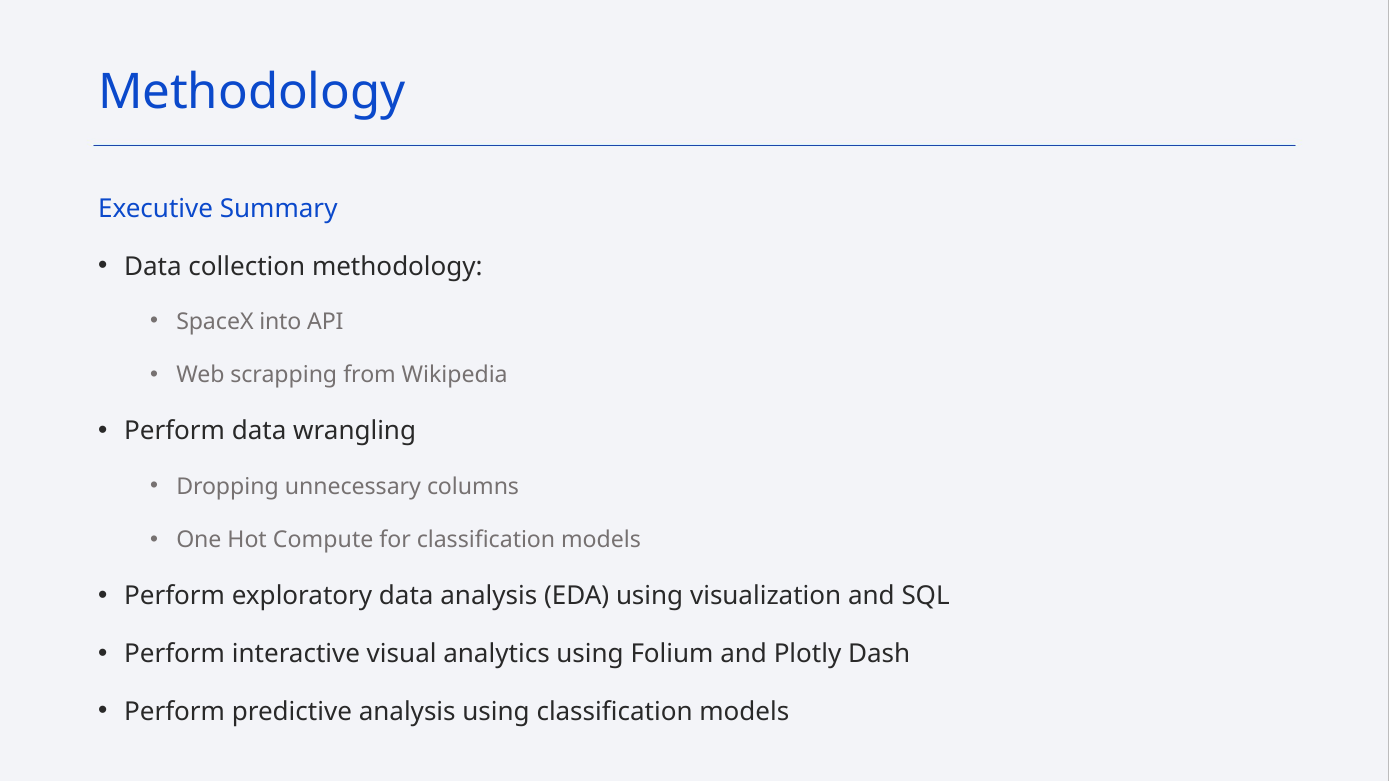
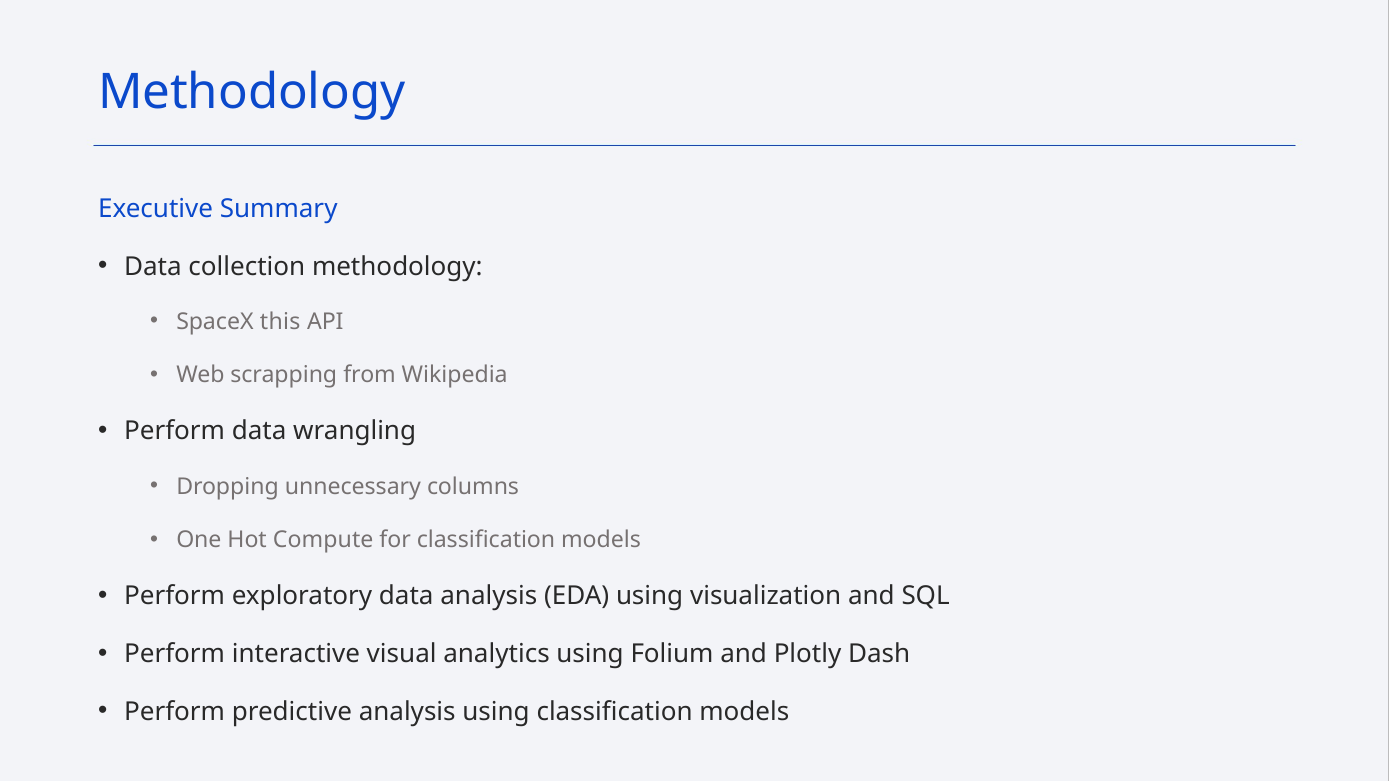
into: into -> this
